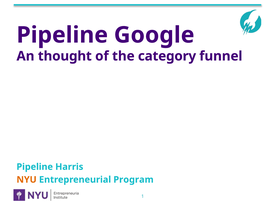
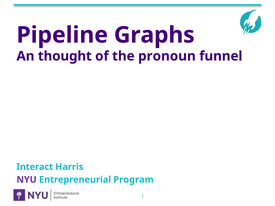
Google: Google -> Graphs
category: category -> pronoun
Pipeline at (35, 167): Pipeline -> Interact
NYU colour: orange -> purple
